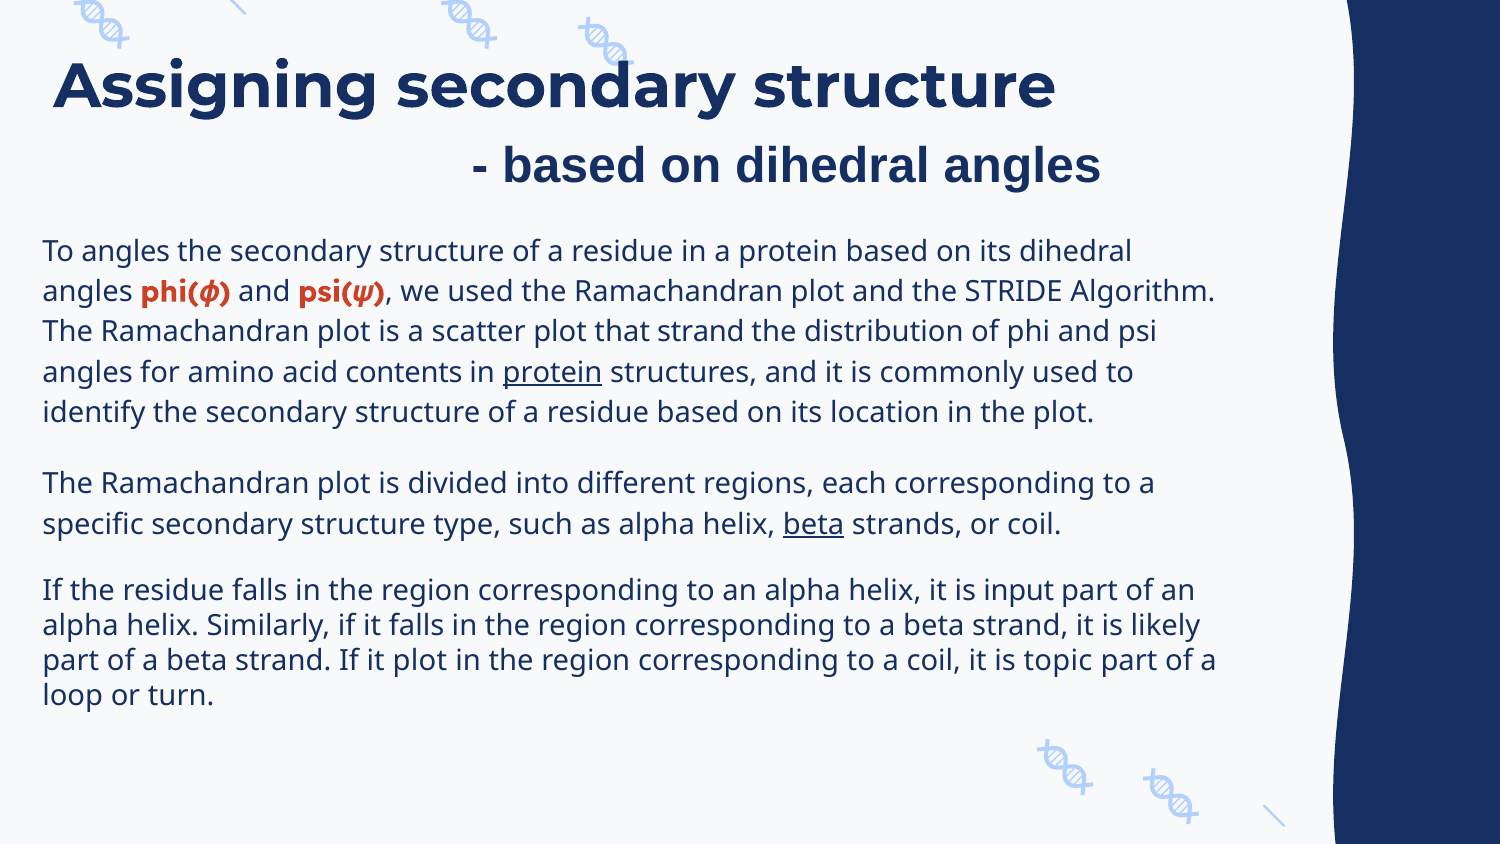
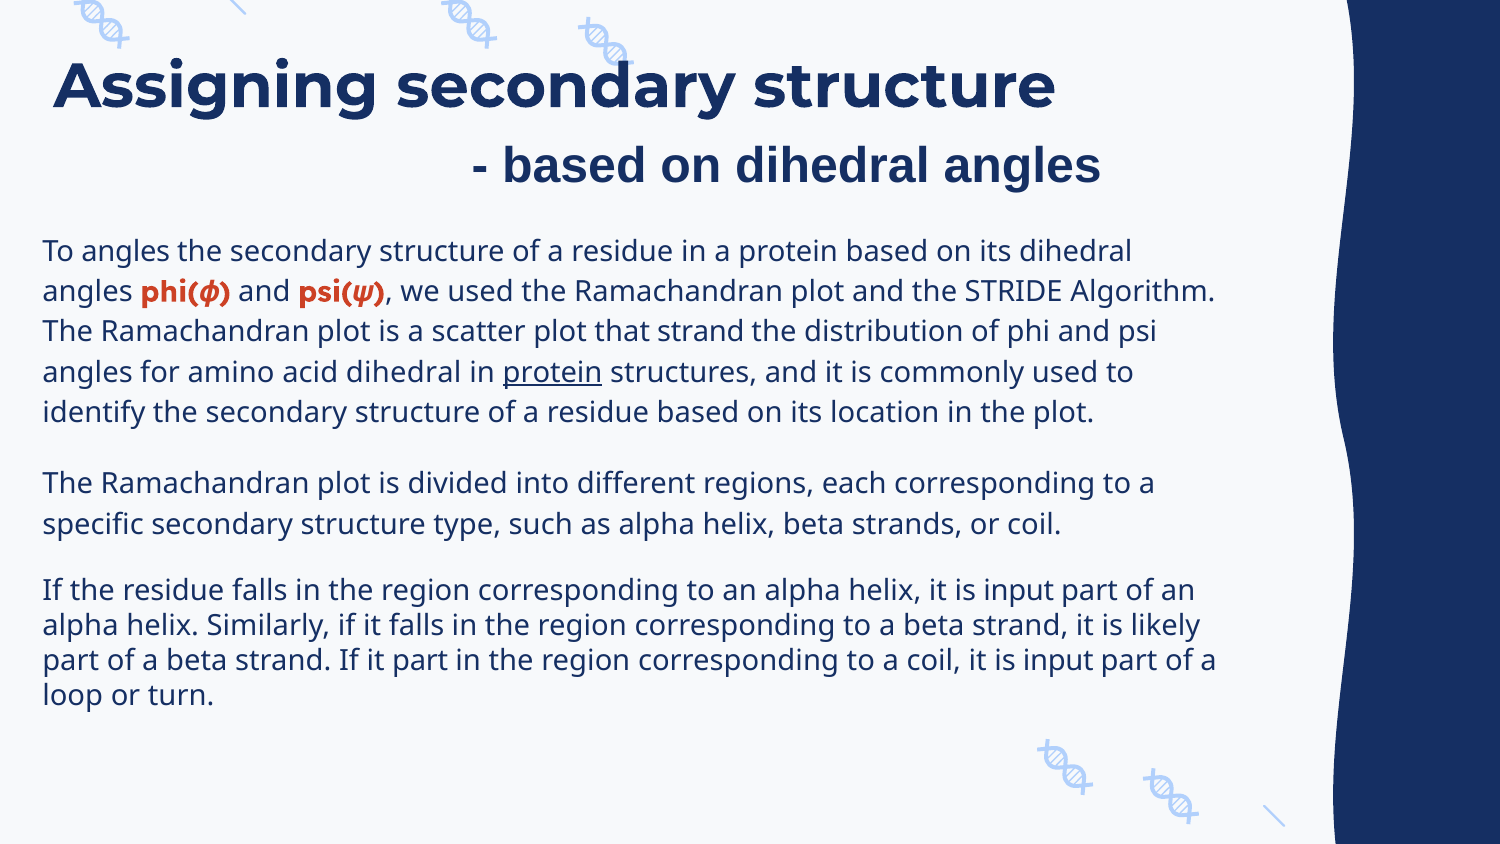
acid contents: contents -> dihedral
beta at (814, 524) underline: present -> none
it plot: plot -> part
coil it is topic: topic -> input
